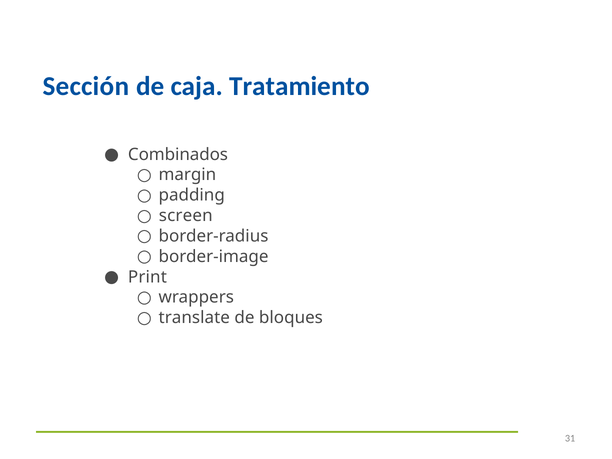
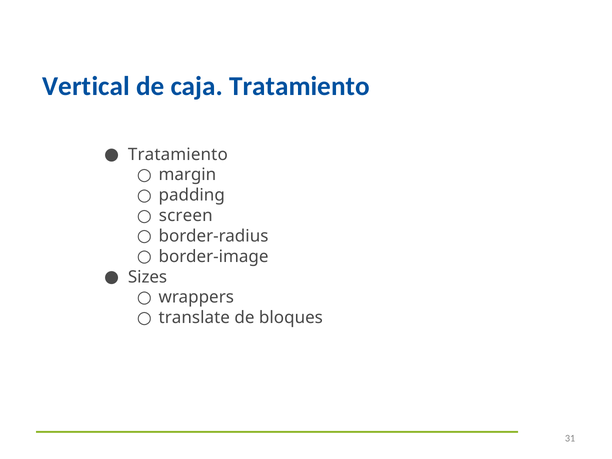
Sección: Sección -> Vertical
Combinados at (178, 154): Combinados -> Tratamiento
Print: Print -> Sizes
